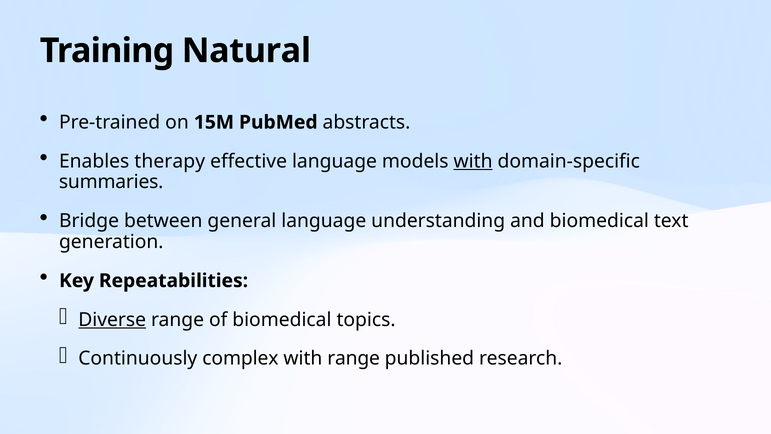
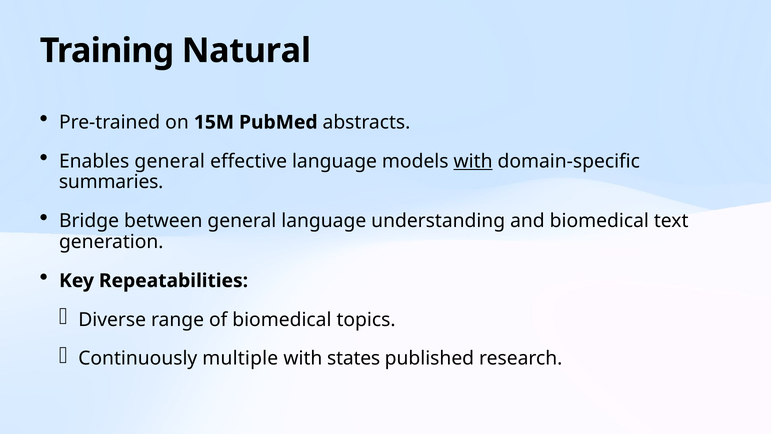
Enables therapy: therapy -> general
Diverse underline: present -> none
complex: complex -> multiple
with range: range -> states
